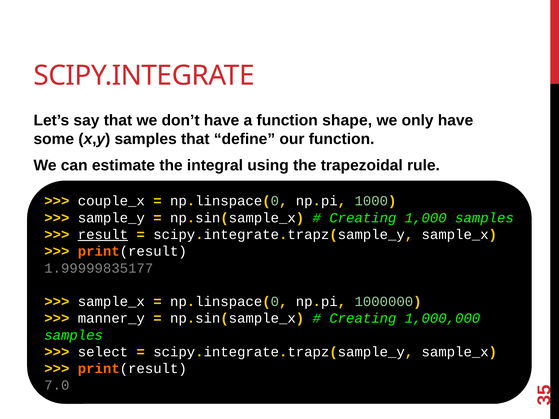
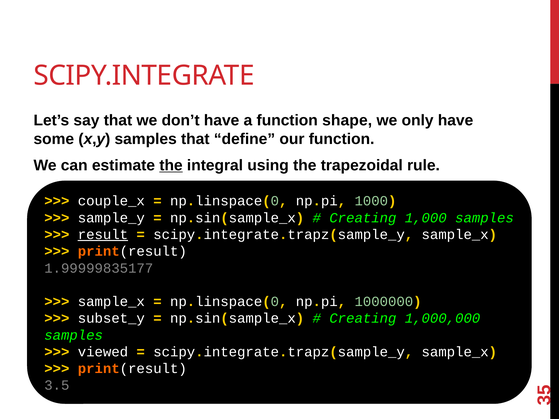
the at (171, 165) underline: none -> present
manner_y: manner_y -> subset_y
select: select -> viewed
7.0: 7.0 -> 3.5
